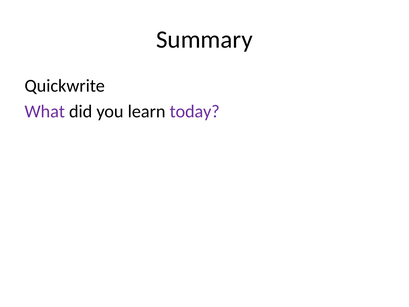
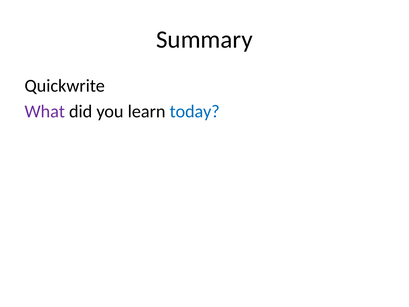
today colour: purple -> blue
